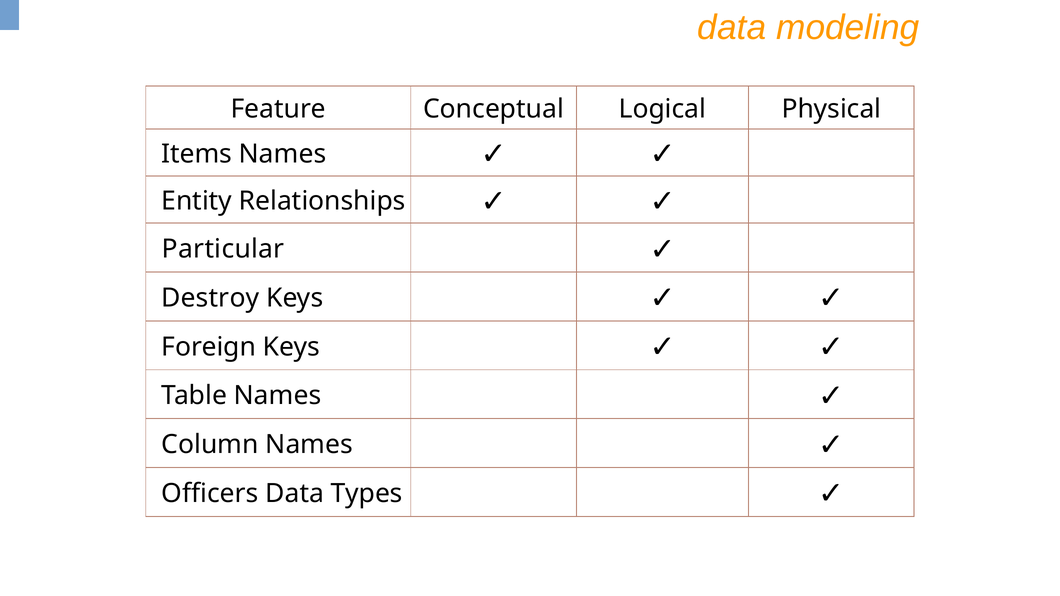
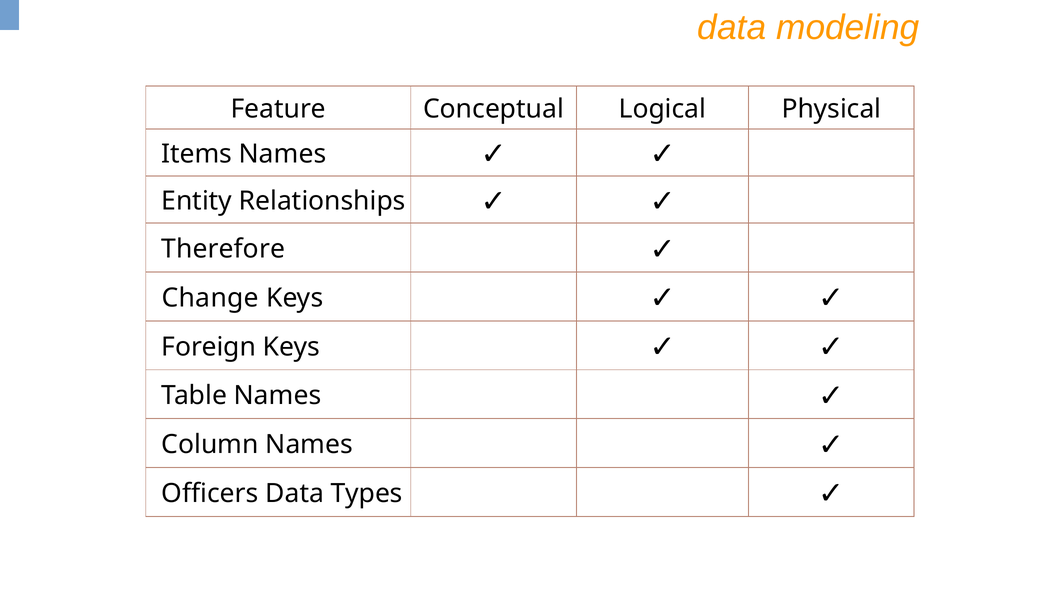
Particular: Particular -> Therefore
Destroy: Destroy -> Change
